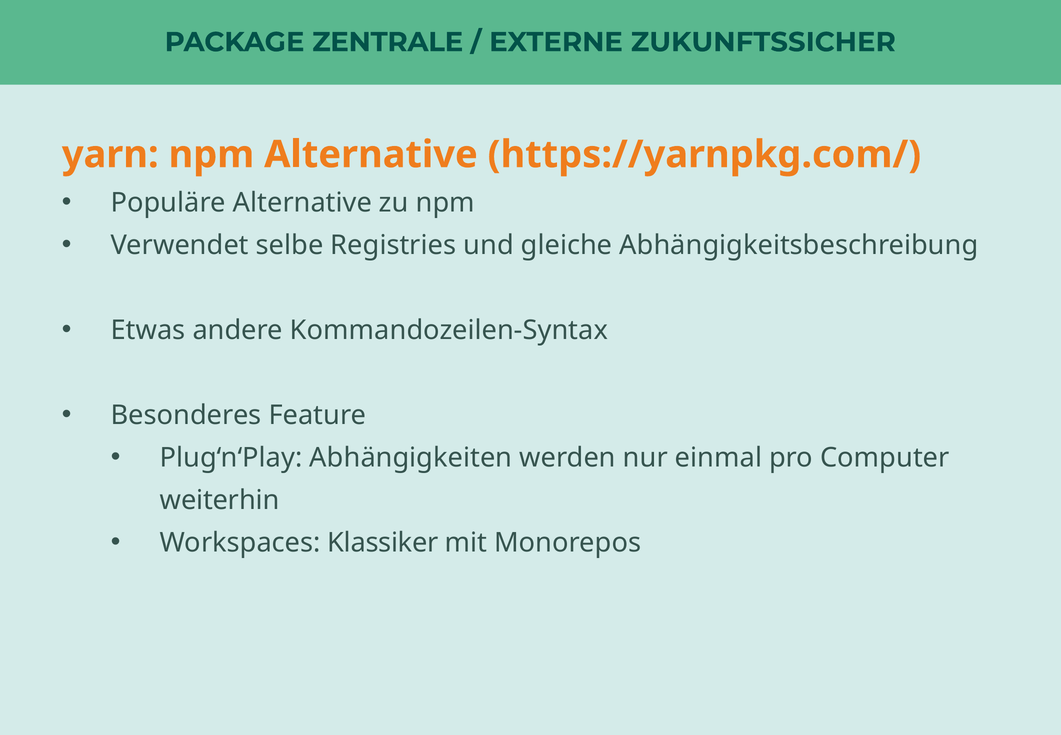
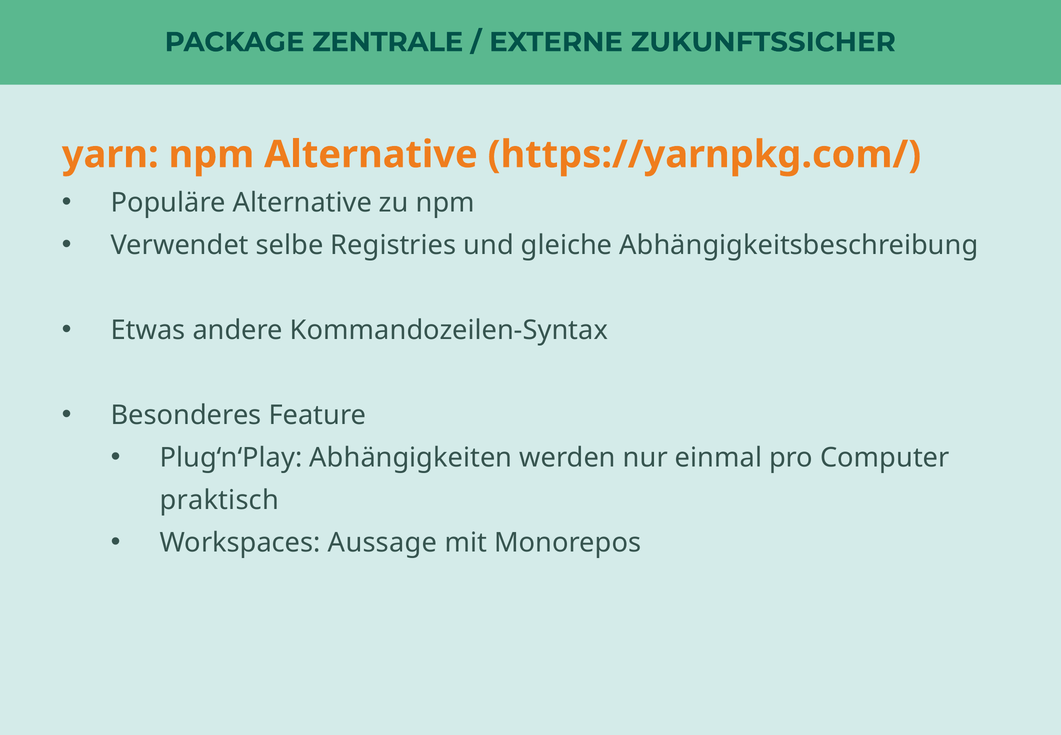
weiterhin: weiterhin -> praktisch
Klassiker: Klassiker -> Aussage
